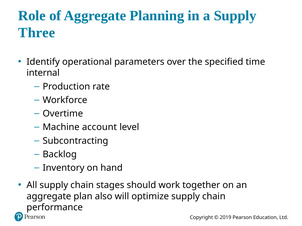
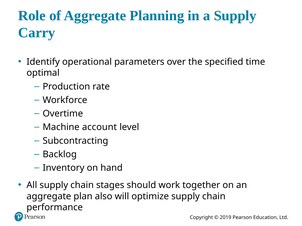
Three: Three -> Carry
internal: internal -> optimal
